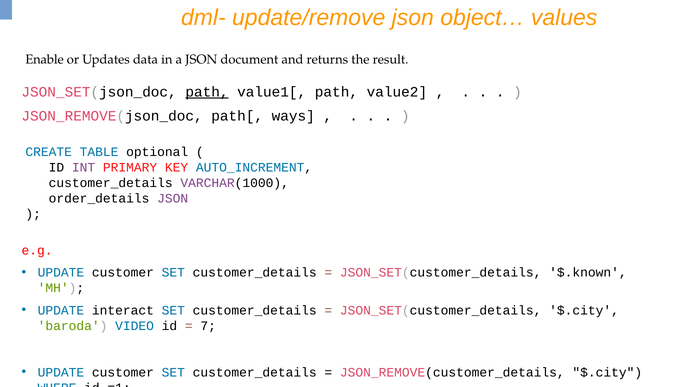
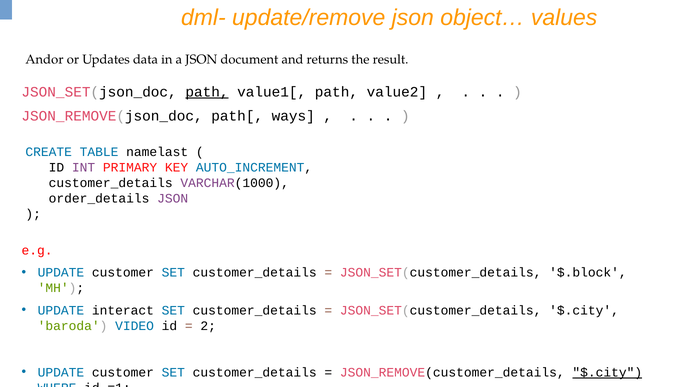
Enable: Enable -> Andor
optional: optional -> namelast
$.known: $.known -> $.block
7: 7 -> 2
$.city at (607, 373) underline: none -> present
